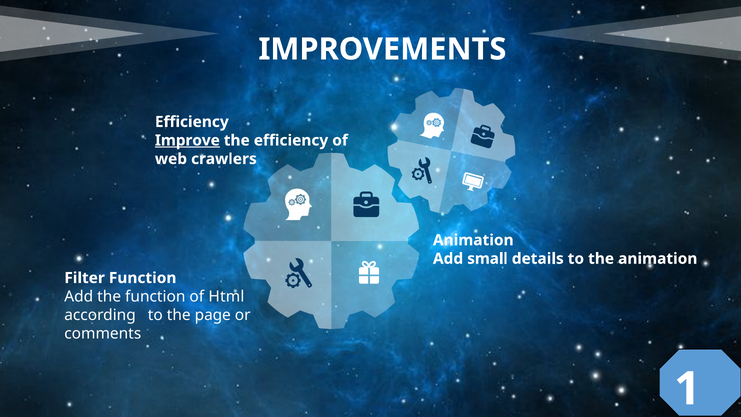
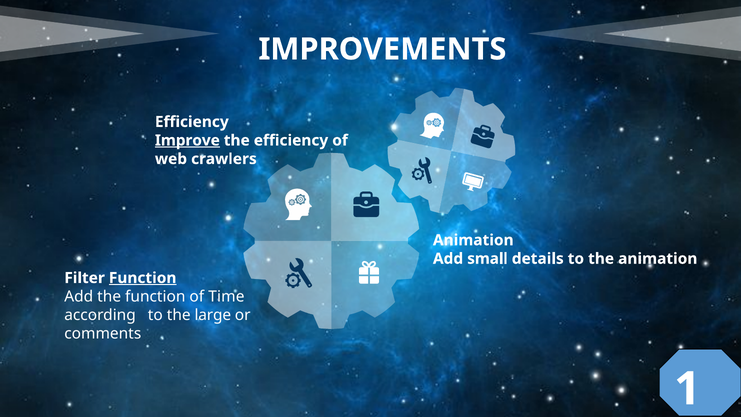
Function at (143, 278) underline: none -> present
Html: Html -> Time
page: page -> large
